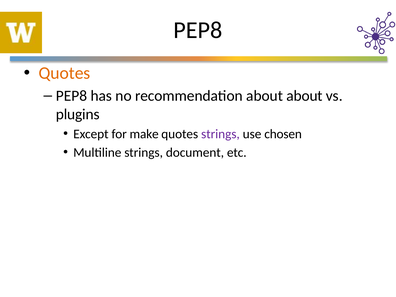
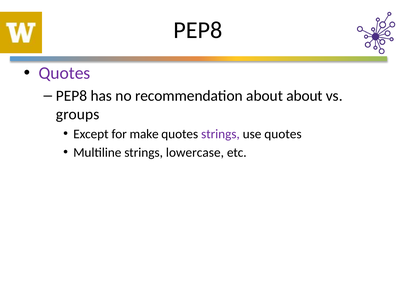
Quotes at (64, 73) colour: orange -> purple
plugins: plugins -> groups
use chosen: chosen -> quotes
document: document -> lowercase
